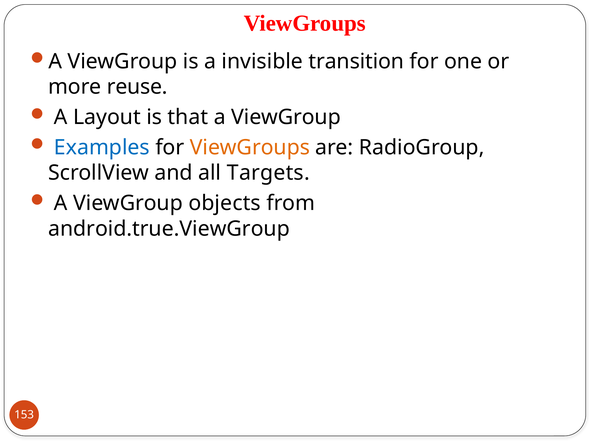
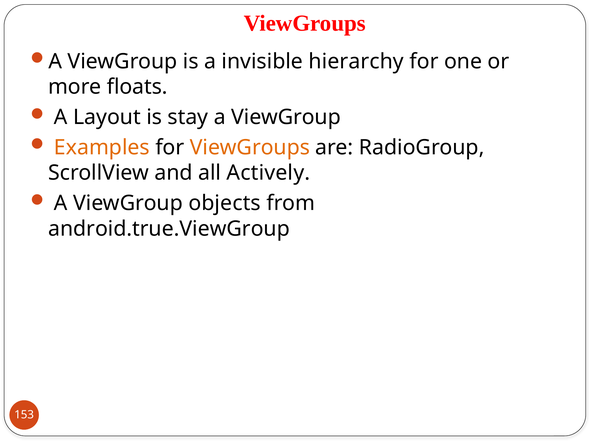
transition: transition -> hierarchy
reuse: reuse -> floats
that: that -> stay
Examples colour: blue -> orange
Targets: Targets -> Actively
